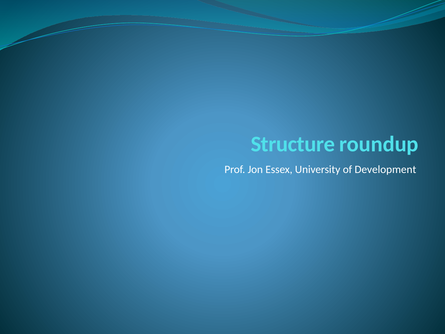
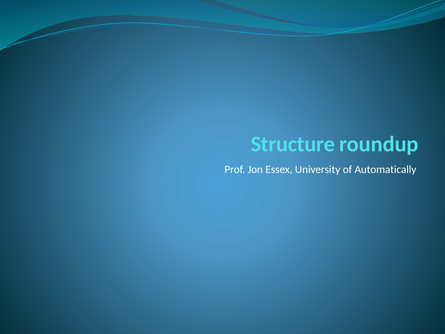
Development: Development -> Automatically
